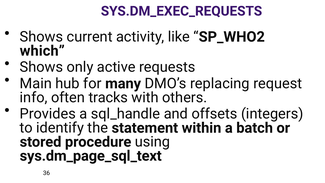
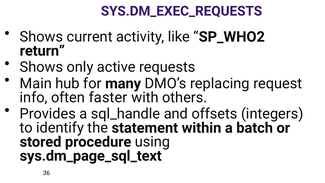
which: which -> return
tracks: tracks -> faster
